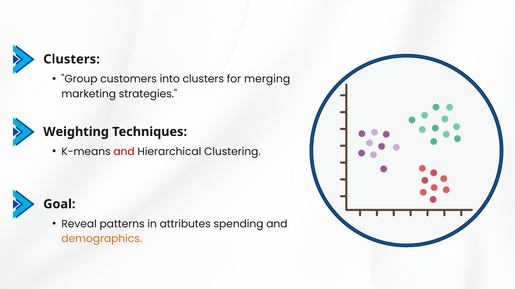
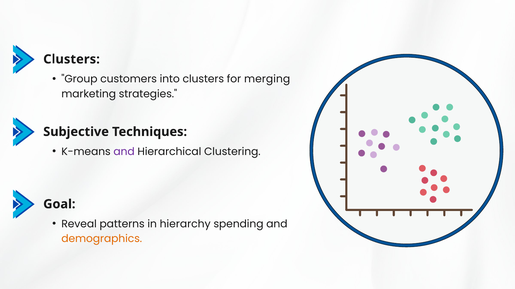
Weighting: Weighting -> Subjective
and at (124, 152) colour: red -> purple
attributes: attributes -> hierarchy
